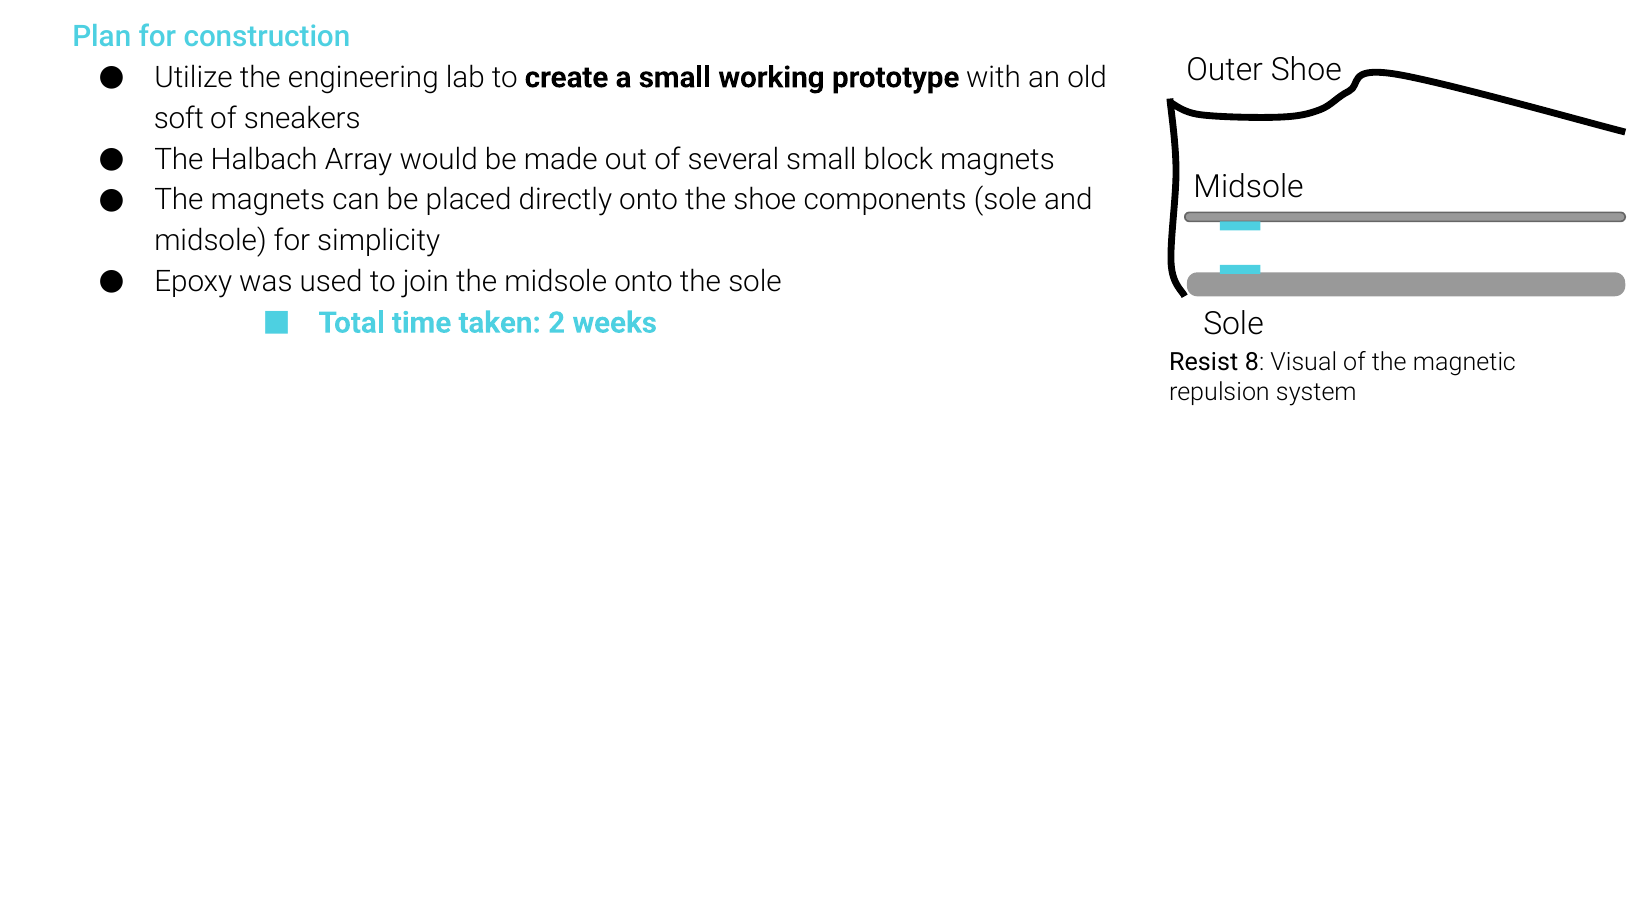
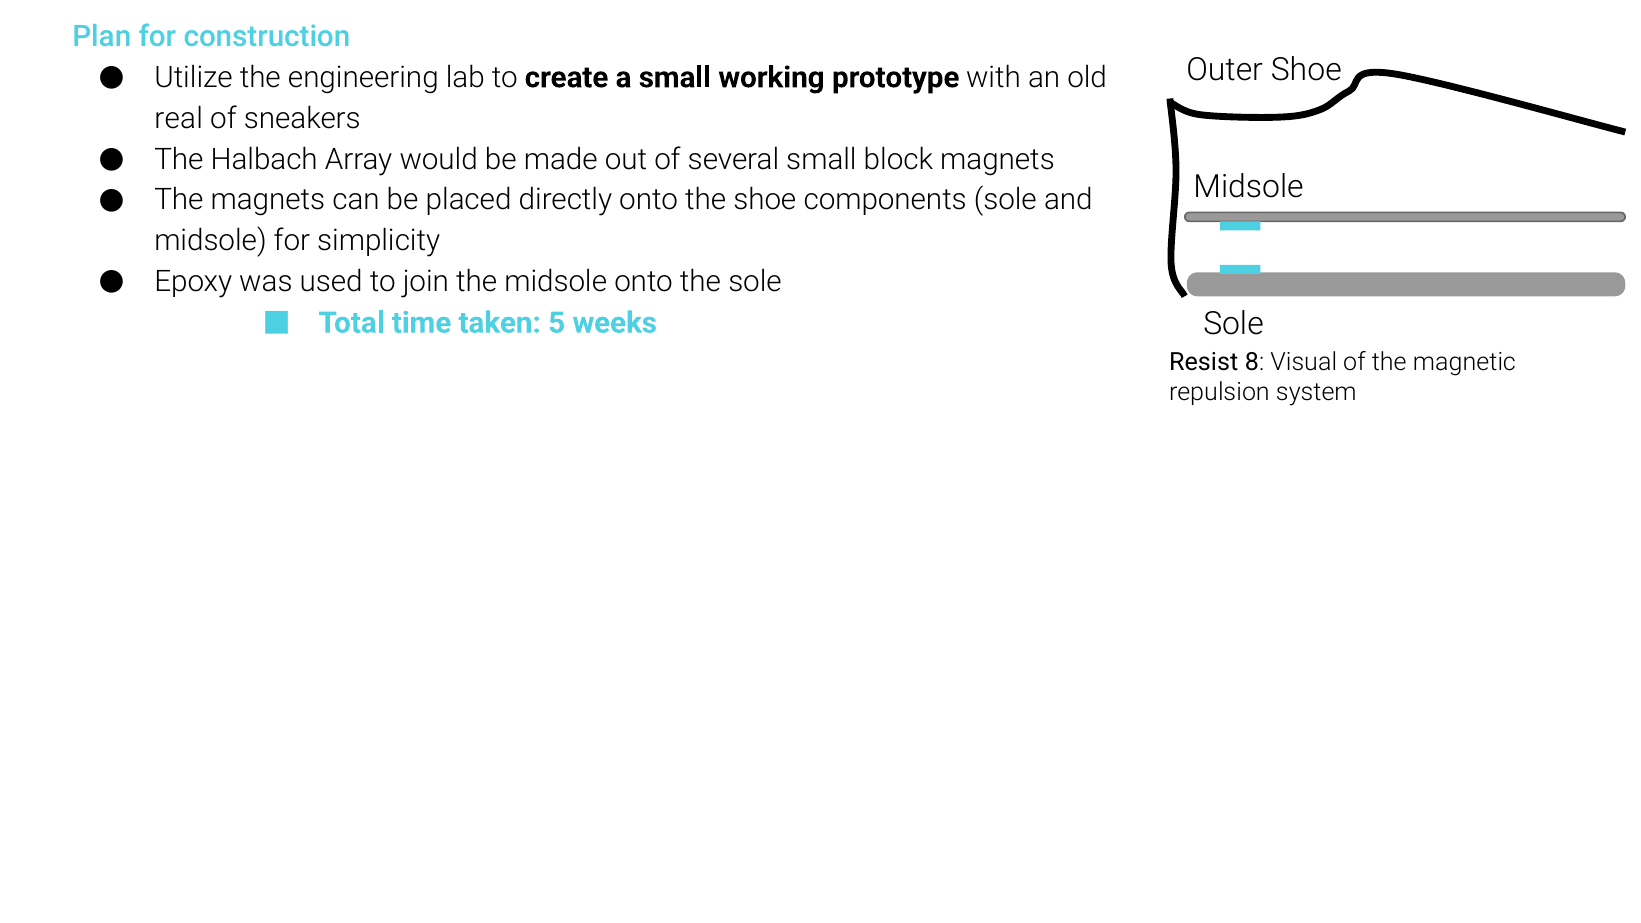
soft: soft -> real
2: 2 -> 5
